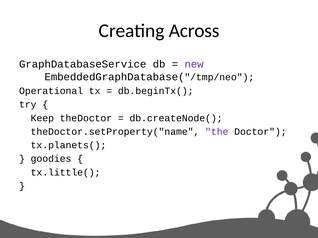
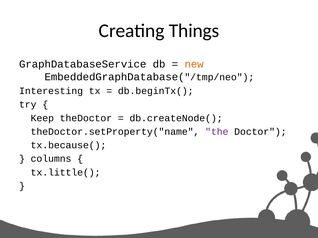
Across: Across -> Things
new colour: purple -> orange
Operational: Operational -> Interesting
tx.planets(: tx.planets( -> tx.because(
goodies: goodies -> columns
